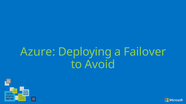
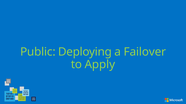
Azure: Azure -> Public
Avoid: Avoid -> Apply
